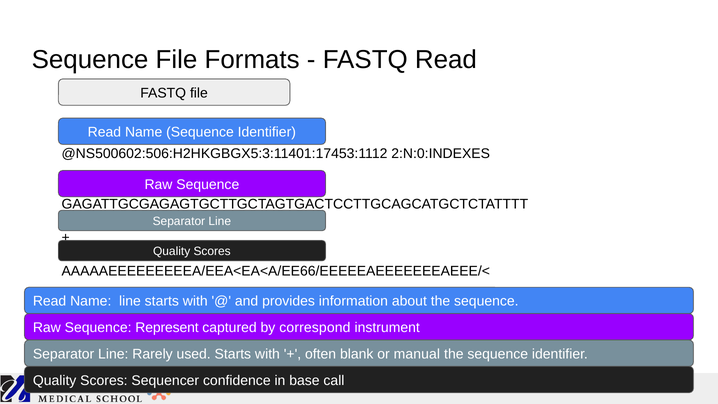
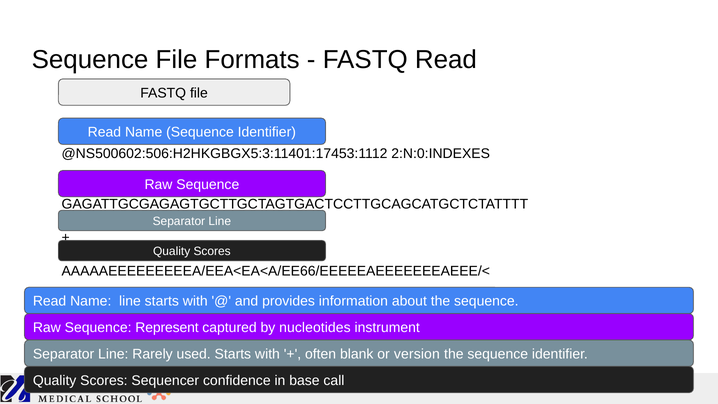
correspond: correspond -> nucleotides
manual: manual -> version
